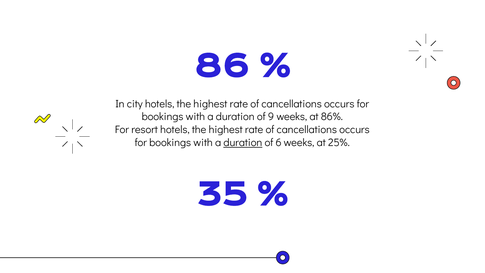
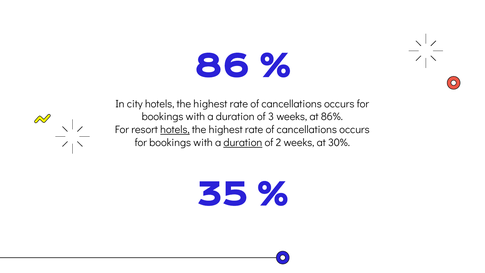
9: 9 -> 3
hotels at (175, 130) underline: none -> present
6: 6 -> 2
25%: 25% -> 30%
